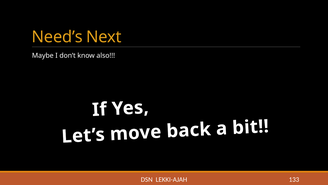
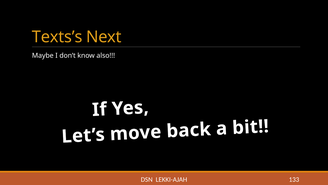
Need’s: Need’s -> Texts’s
